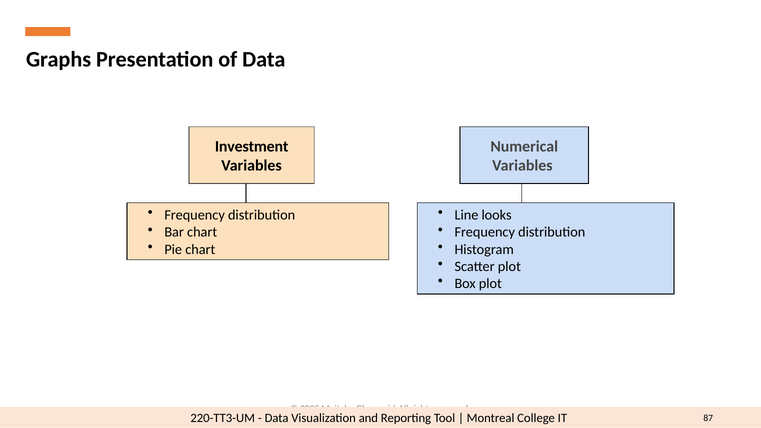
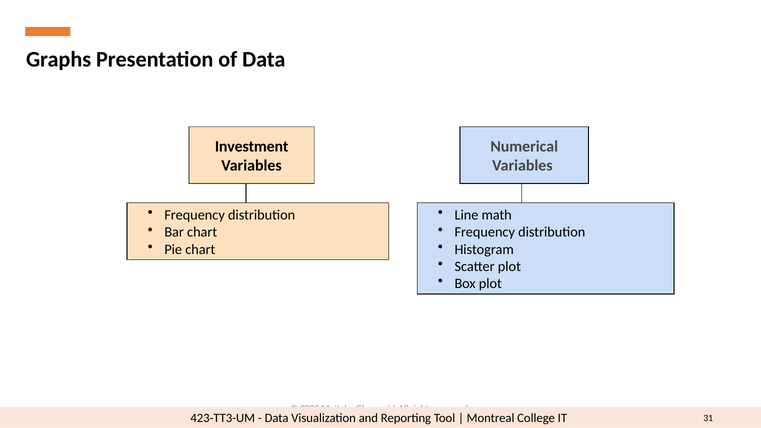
looks: looks -> math
220-TT3-UM: 220-TT3-UM -> 423-TT3-UM
87: 87 -> 31
